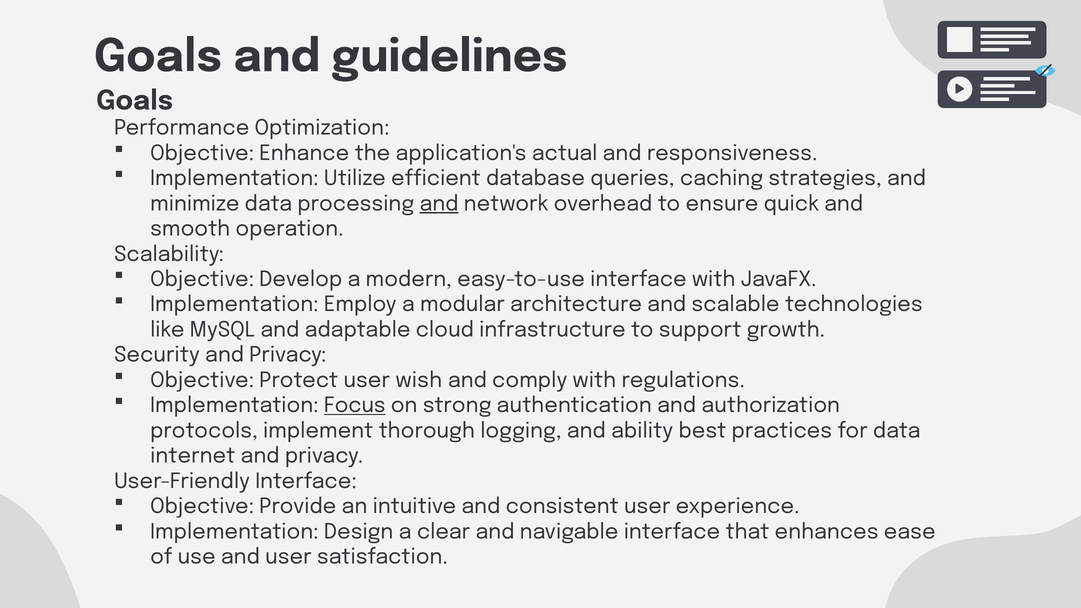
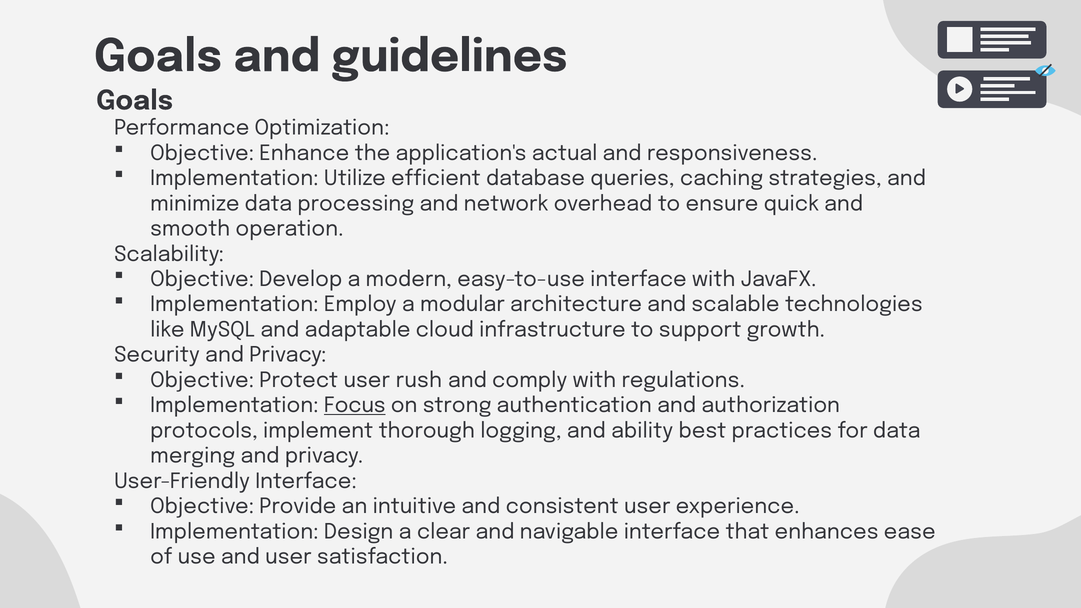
and at (439, 204) underline: present -> none
wish: wish -> rush
internet: internet -> merging
